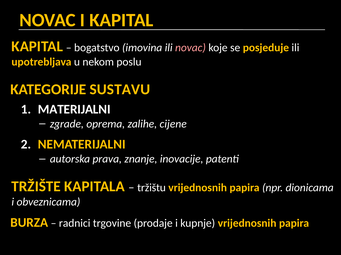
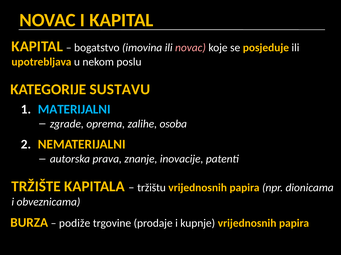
MATERIJALNI colour: white -> light blue
cijene: cijene -> osoba
radnici: radnici -> podiže
